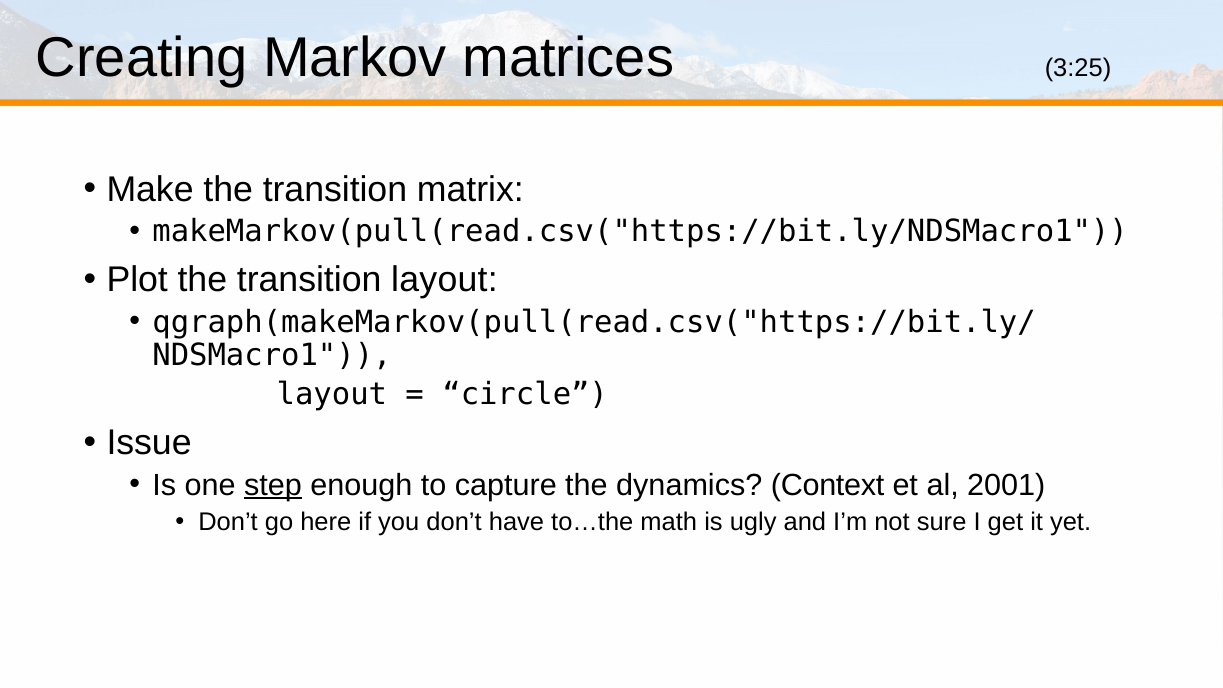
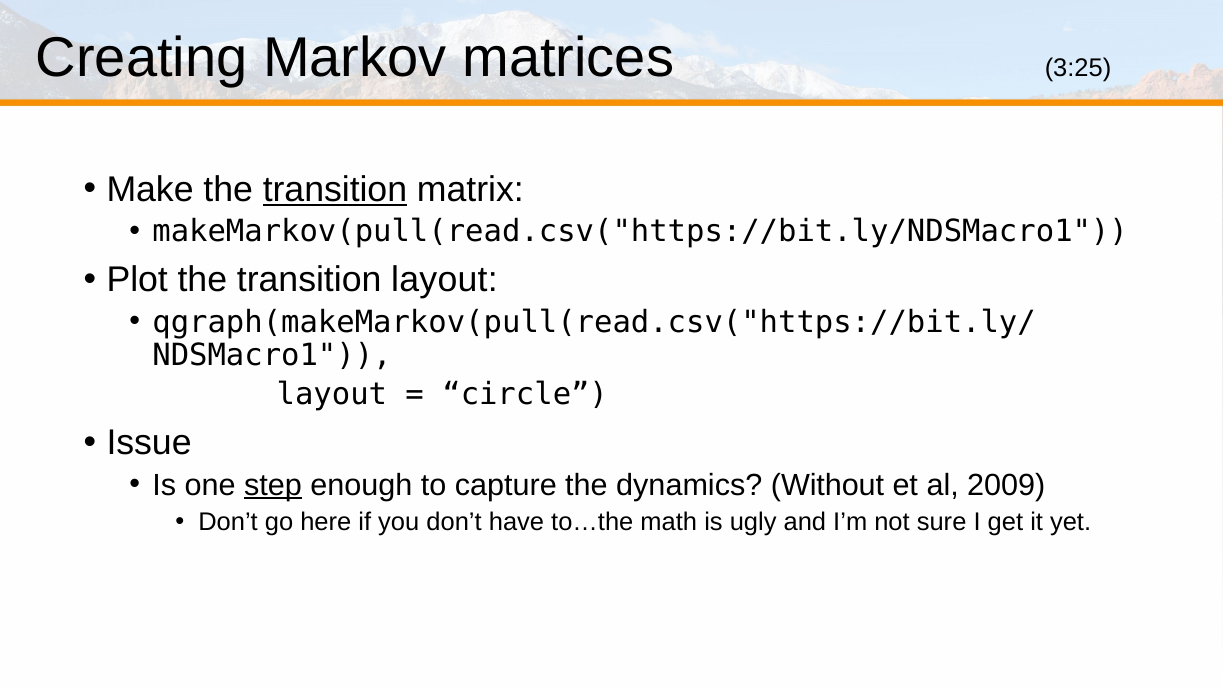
transition at (335, 189) underline: none -> present
Context: Context -> Without
2001: 2001 -> 2009
